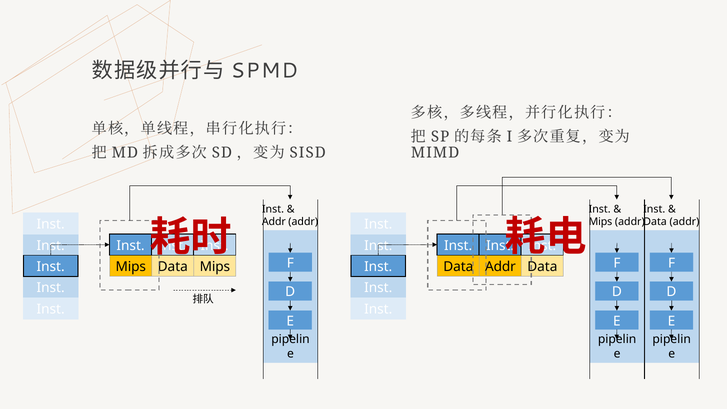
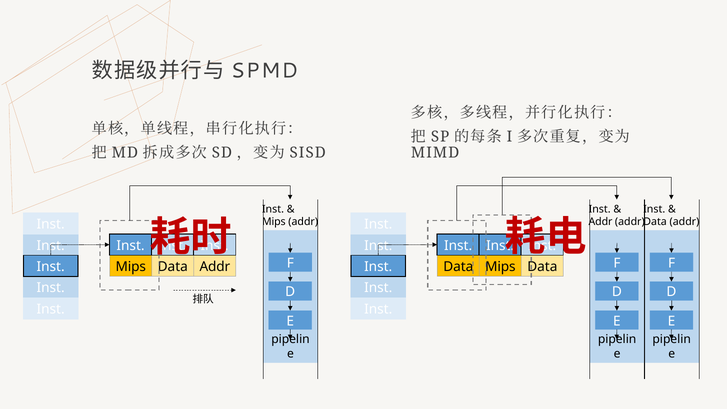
Addr at (274, 222): Addr -> Mips
Mips at (601, 222): Mips -> Addr
Mips at (215, 267): Mips -> Addr
Addr at (500, 267): Addr -> Mips
